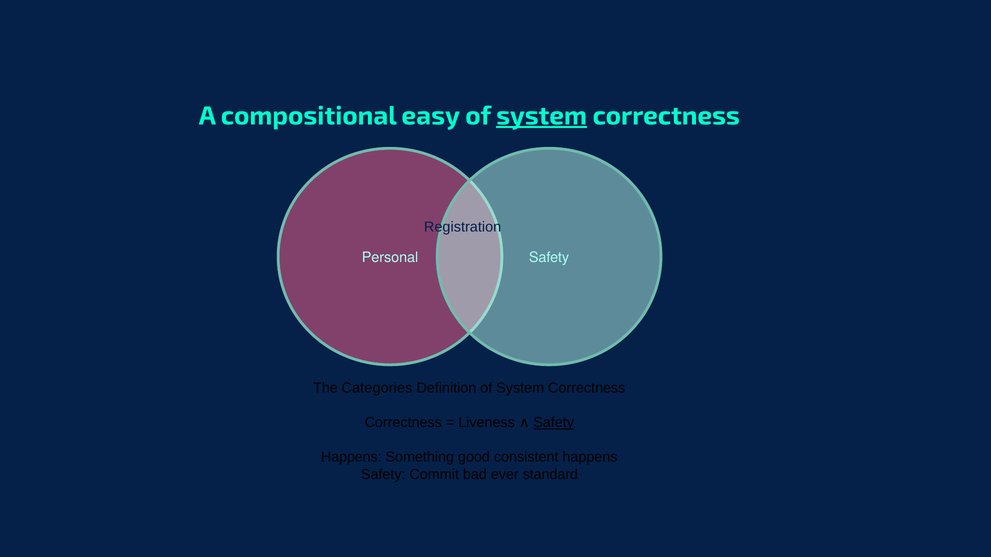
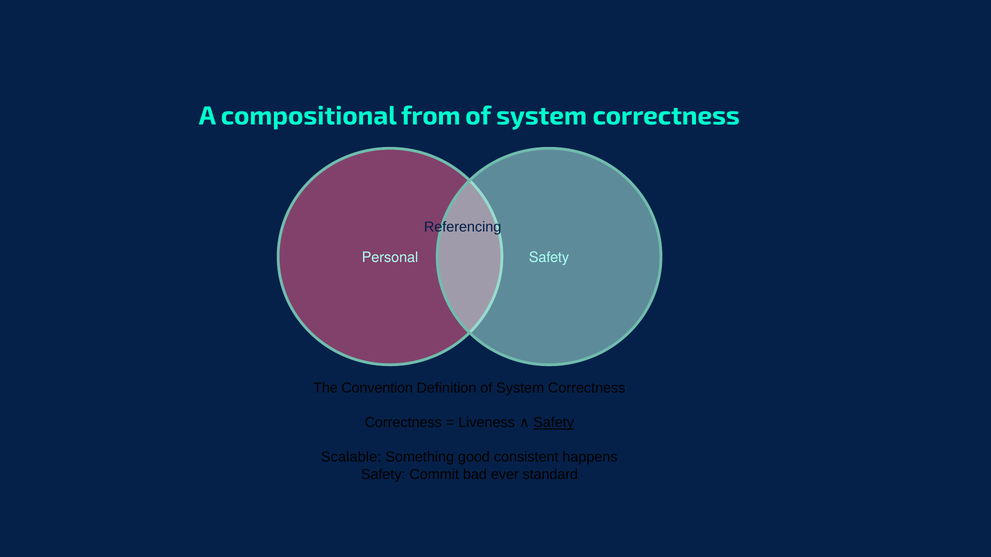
easy: easy -> from
system at (542, 116) underline: present -> none
Registration: Registration -> Referencing
Categories: Categories -> Convention
Happens at (351, 458): Happens -> Scalable
